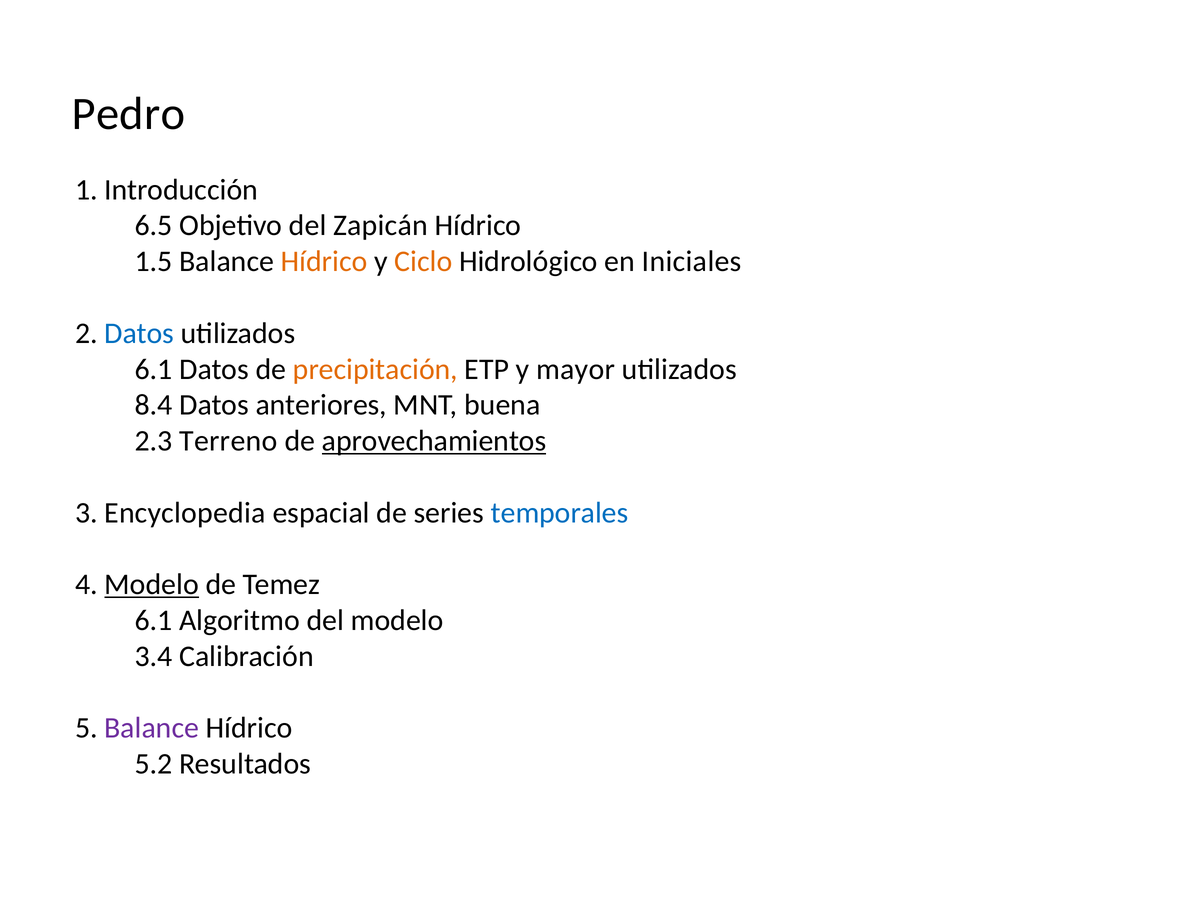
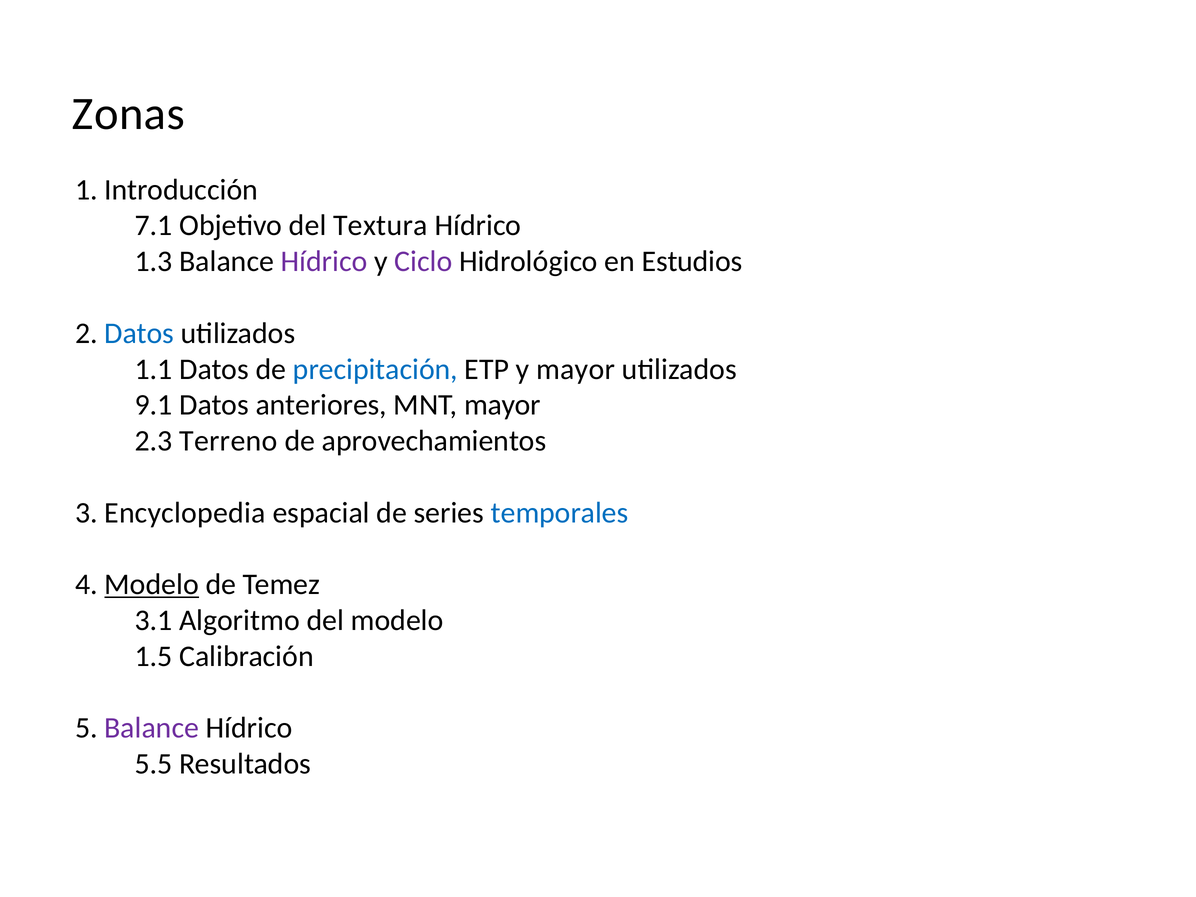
Pedro: Pedro -> Zonas
6.5: 6.5 -> 7.1
Zapicán: Zapicán -> Textura
1.5: 1.5 -> 1.3
Hídrico at (324, 261) colour: orange -> purple
Ciclo colour: orange -> purple
Iniciales: Iniciales -> Estudios
6.1 at (154, 369): 6.1 -> 1.1
precipitación colour: orange -> blue
8.4: 8.4 -> 9.1
MNT buena: buena -> mayor
aprovechamientos underline: present -> none
6.1 at (154, 620): 6.1 -> 3.1
3.4: 3.4 -> 1.5
5.2: 5.2 -> 5.5
